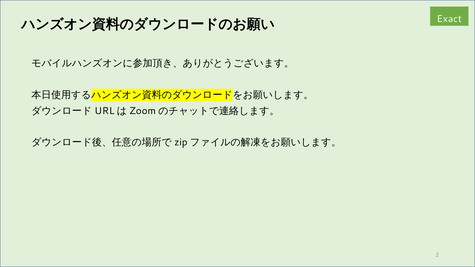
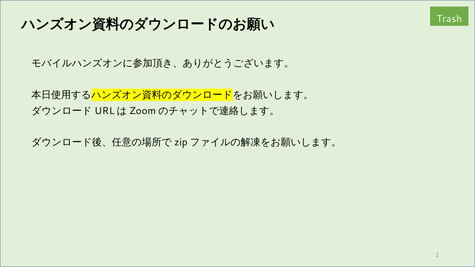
Exact: Exact -> Trash
